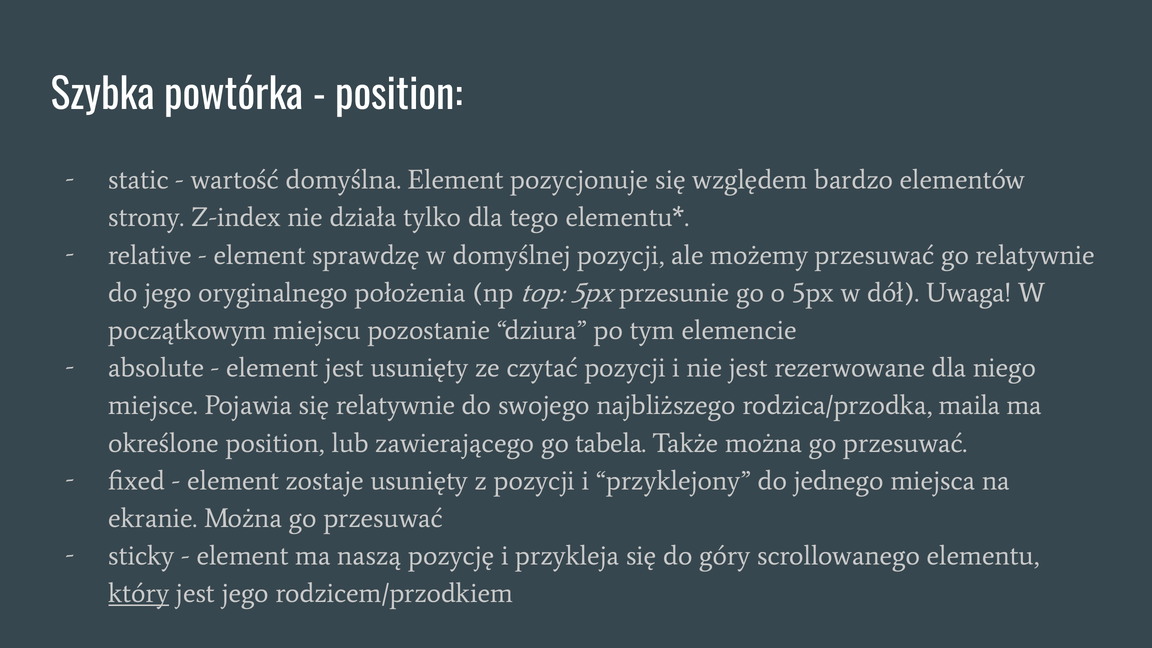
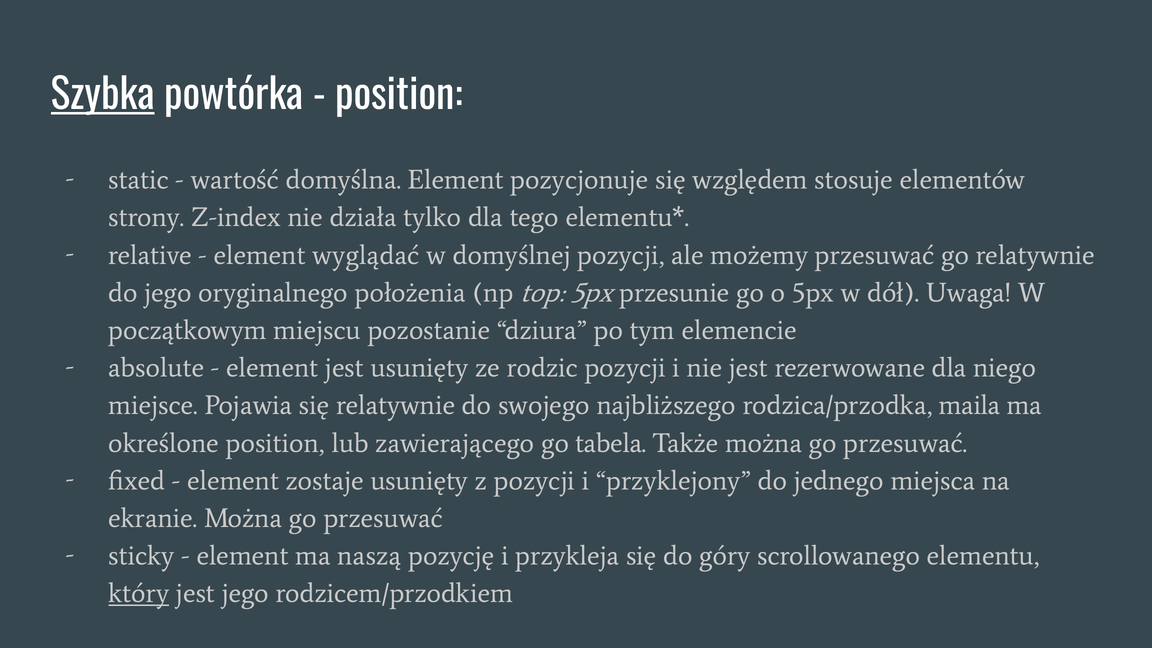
Szybka underline: none -> present
bardzo: bardzo -> stosuje
sprawdzę: sprawdzę -> wyglądać
czytać: czytać -> rodzic
